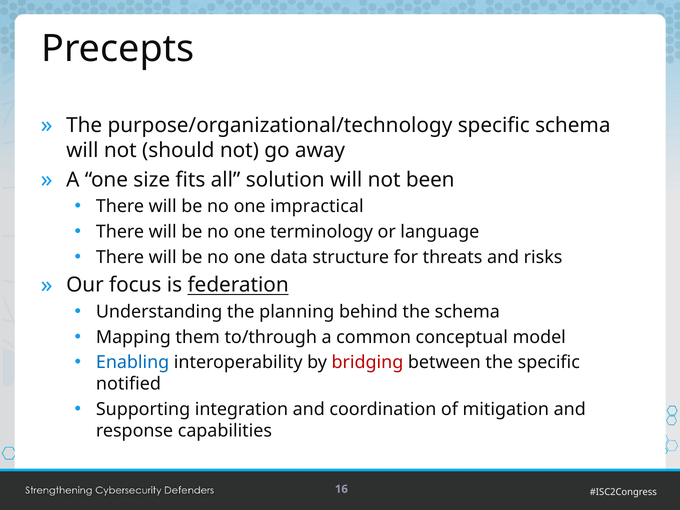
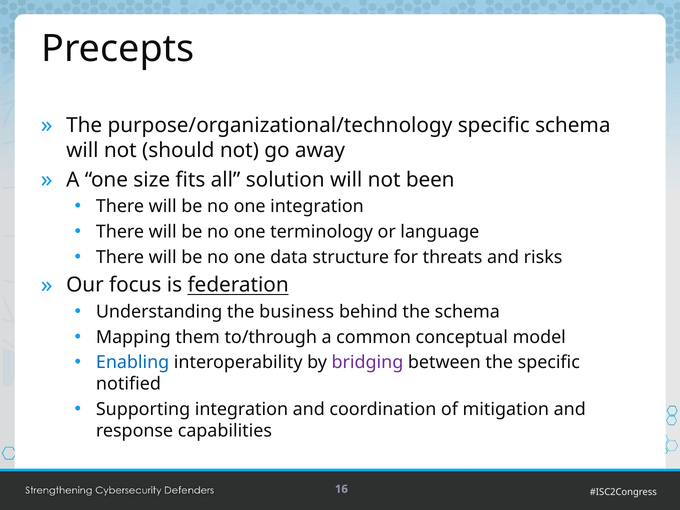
one impractical: impractical -> integration
planning: planning -> business
bridging colour: red -> purple
